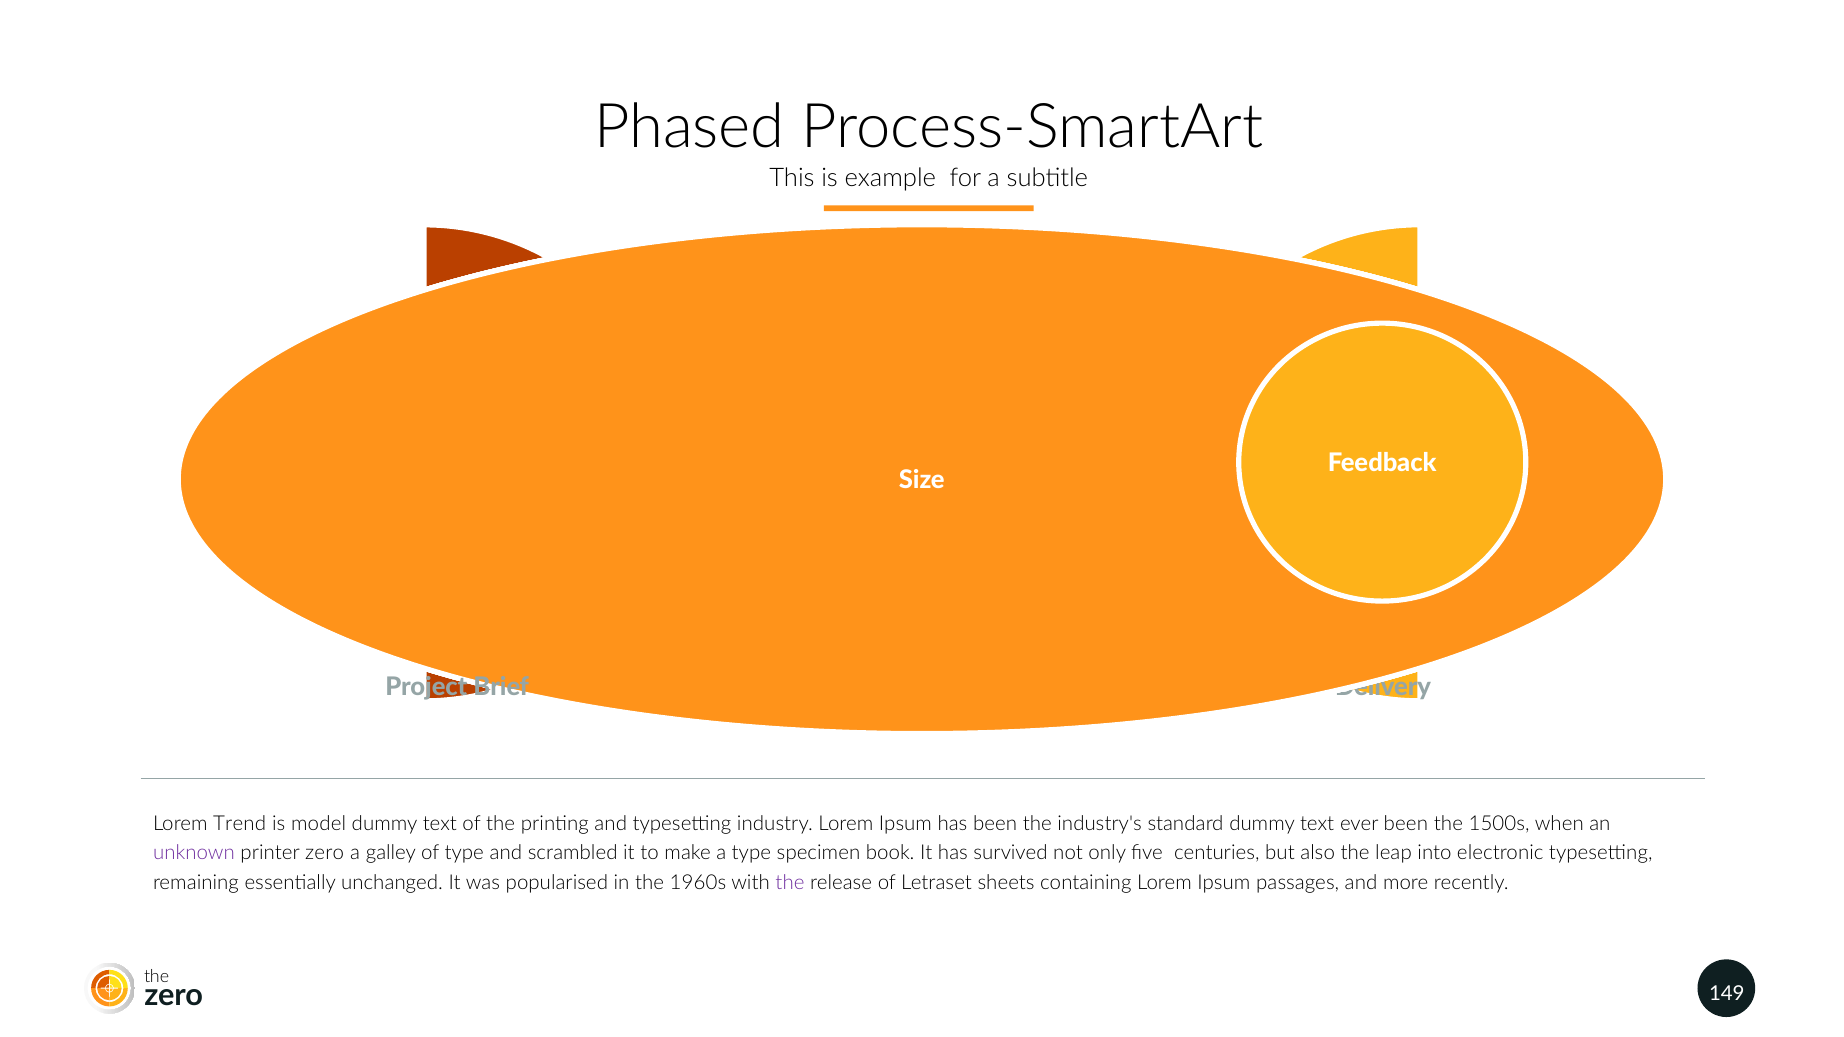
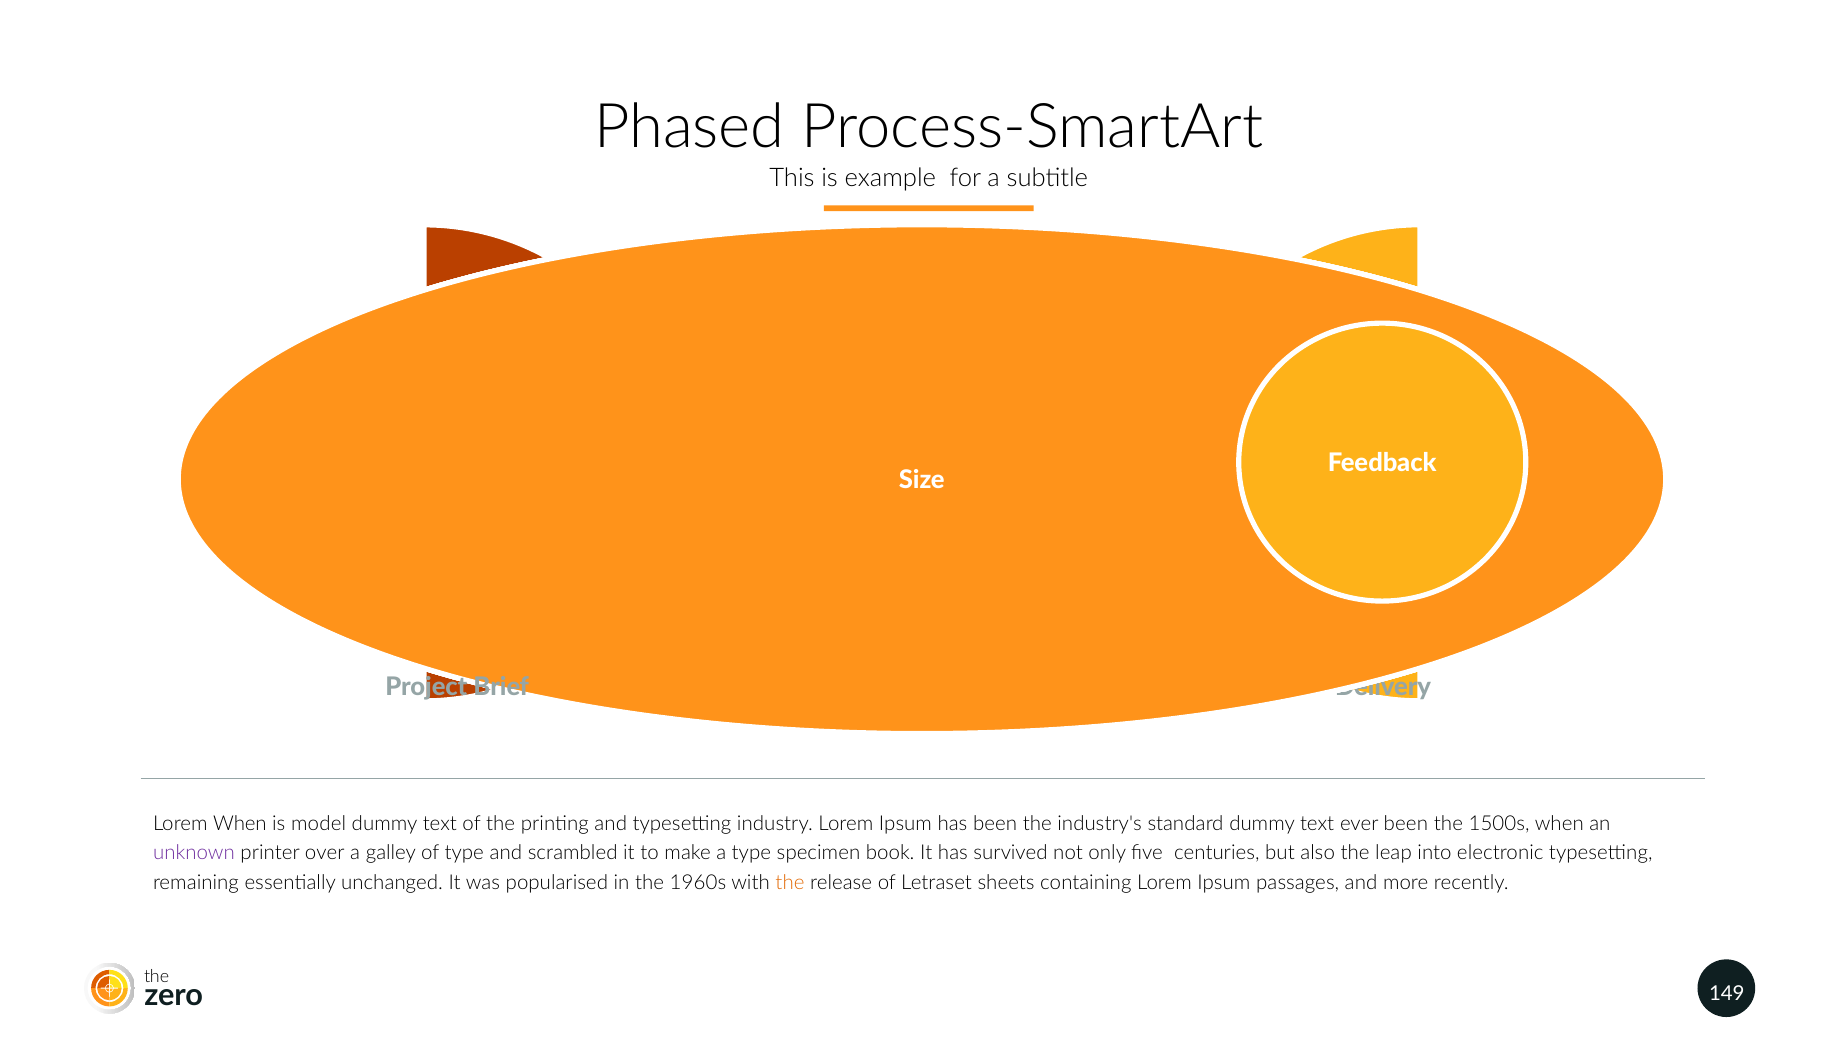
Lorem Trend: Trend -> When
printer zero: zero -> over
the at (790, 883) colour: purple -> orange
